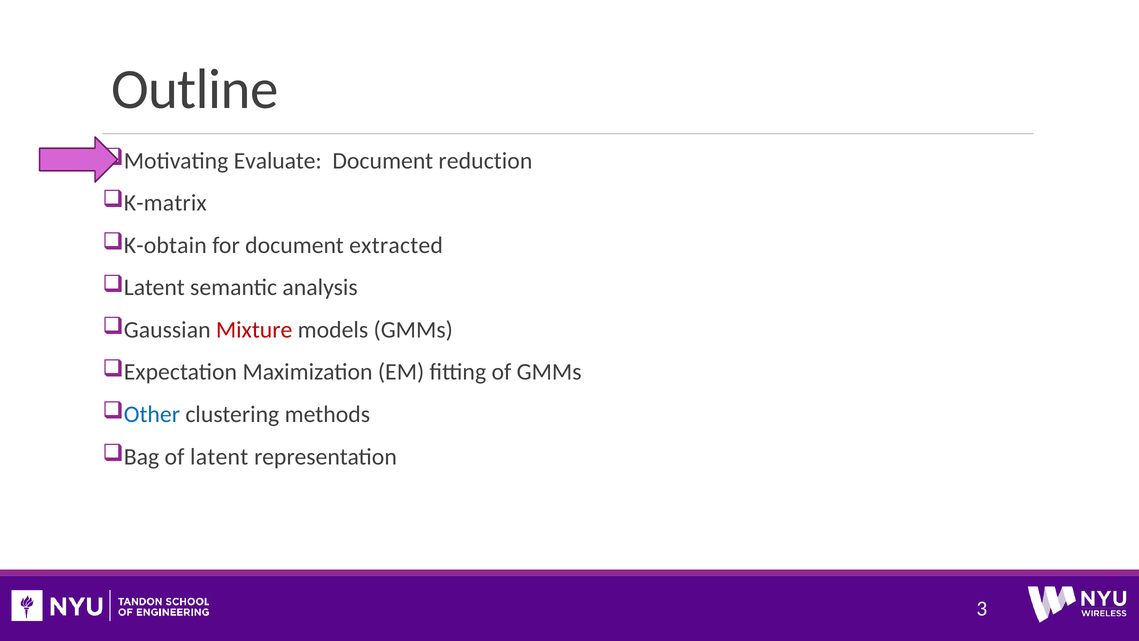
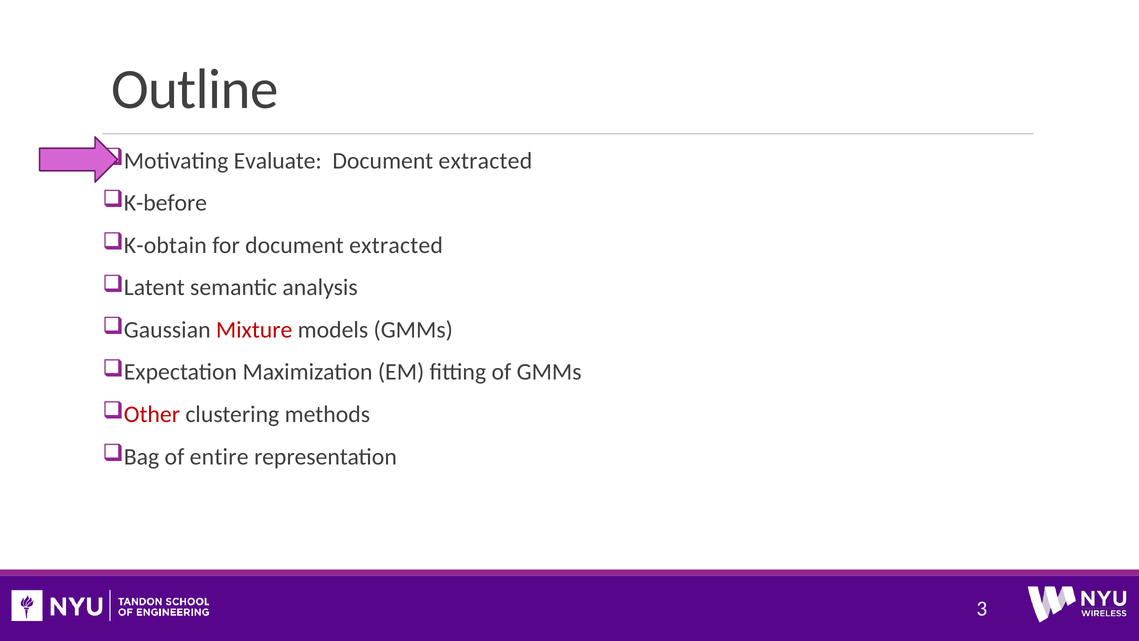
reduction at (485, 161): reduction -> extracted
K-matrix: K-matrix -> K-before
Other colour: blue -> red
of latent: latent -> entire
